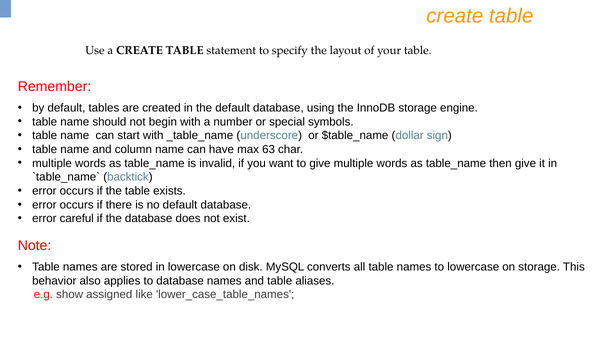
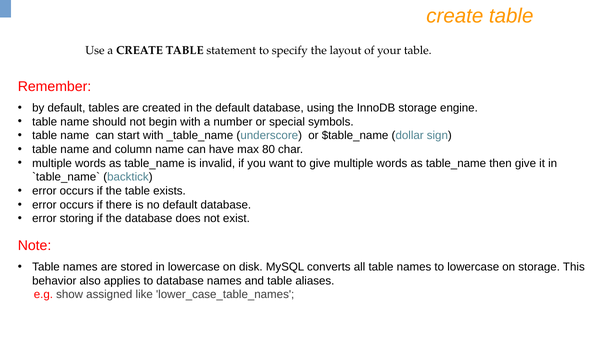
63: 63 -> 80
careful: careful -> storing
